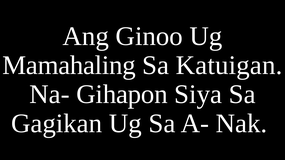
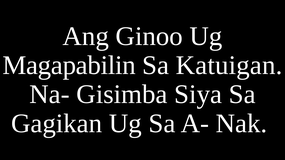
Mamahaling: Mamahaling -> Magapabilin
Gihapon: Gihapon -> Gisimba
